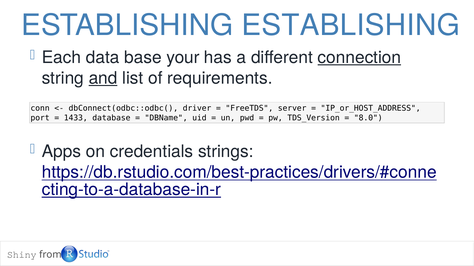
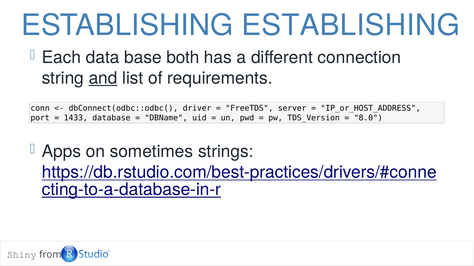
your: your -> both
connection underline: present -> none
credentials: credentials -> sometimes
